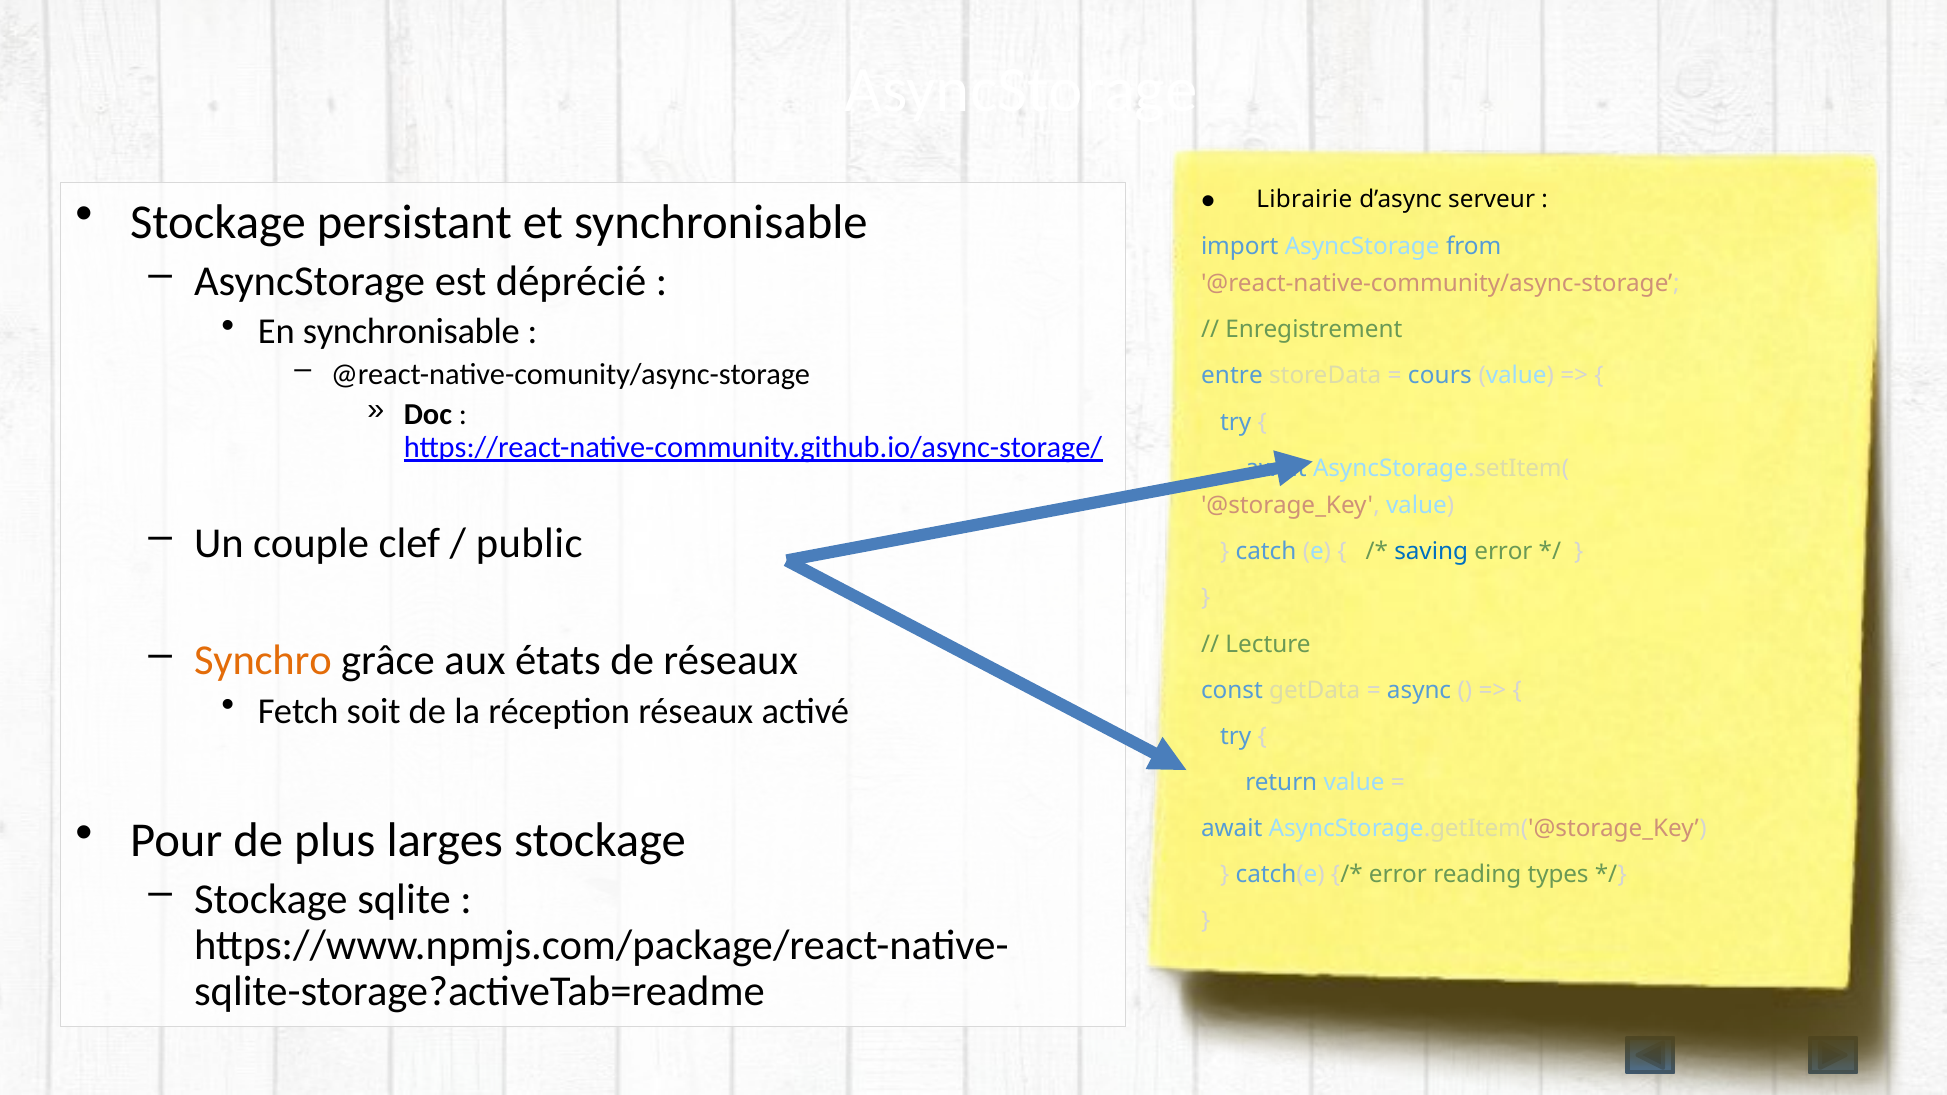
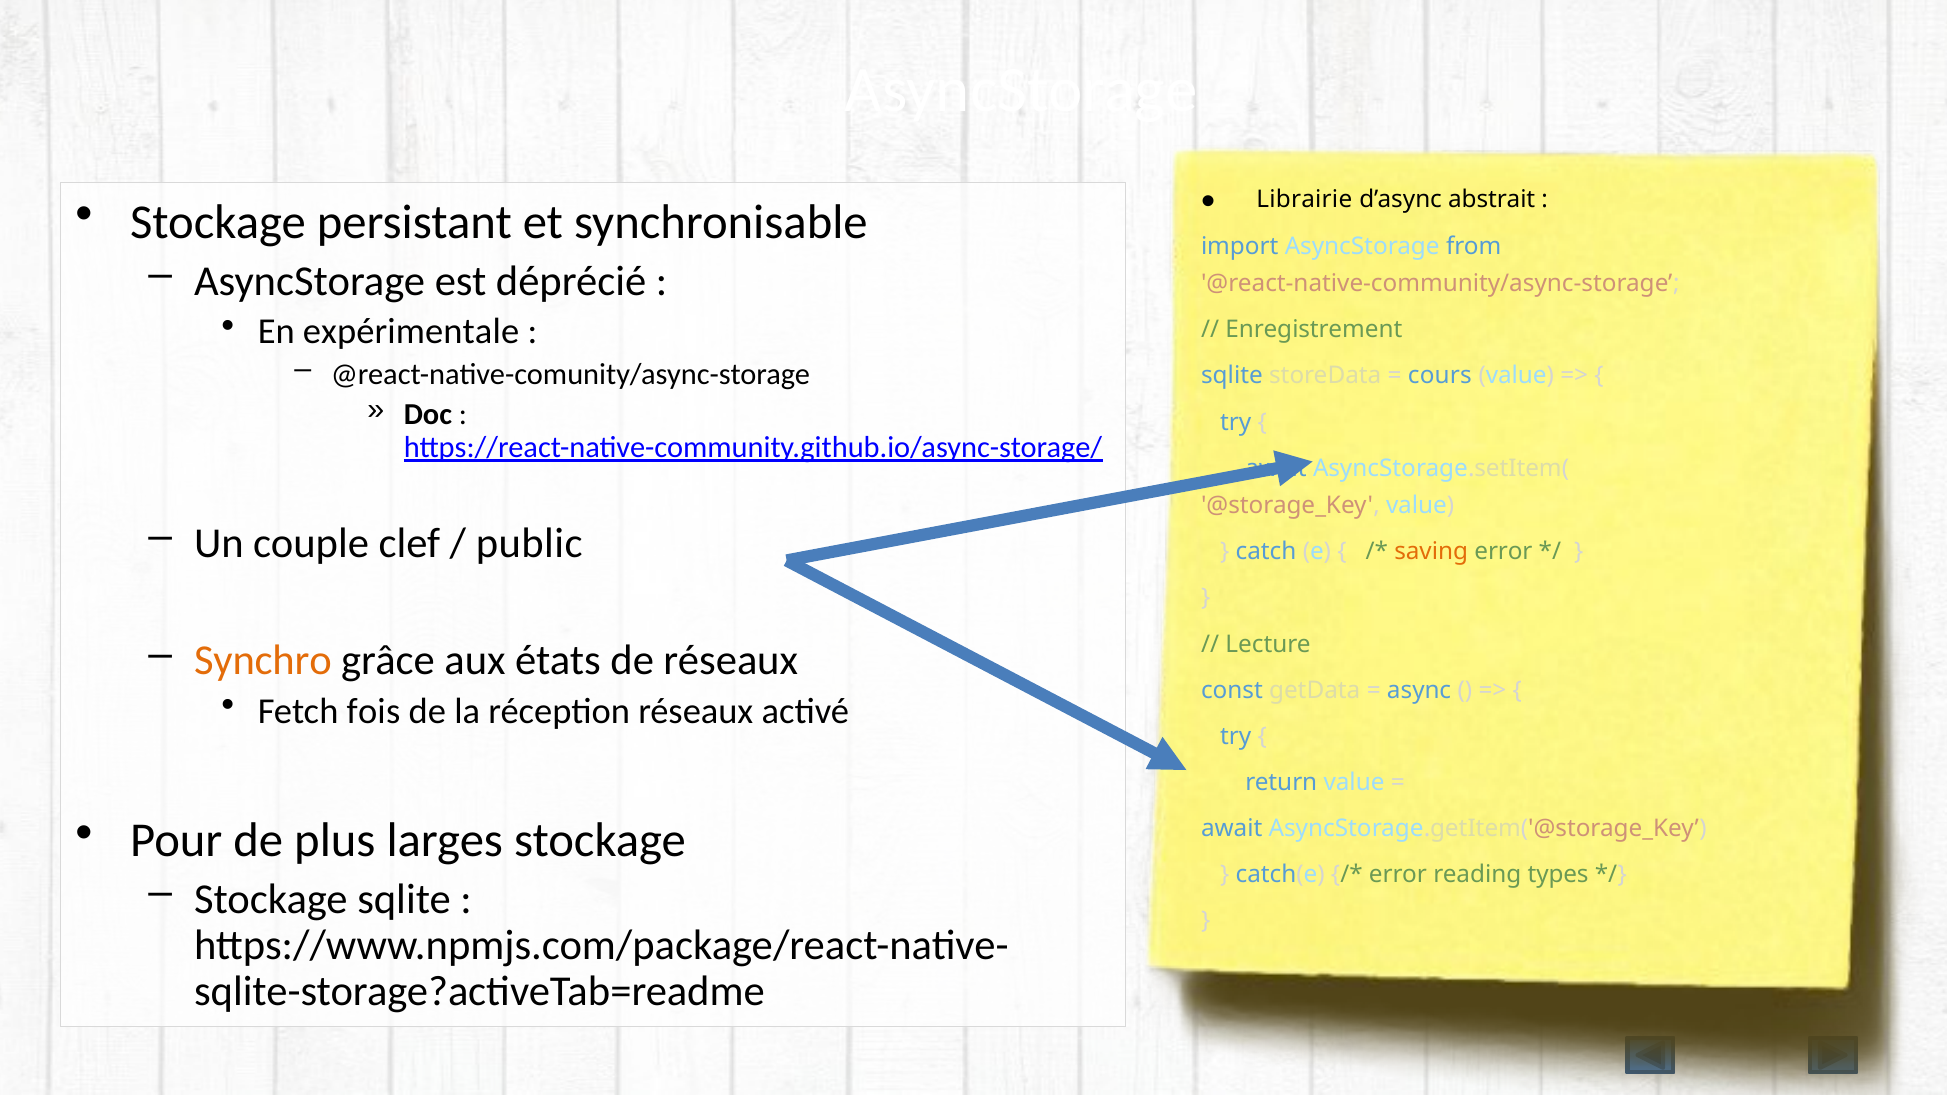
serveur: serveur -> abstrait
En synchronisable: synchronisable -> expérimentale
entre at (1232, 376): entre -> sqlite
saving colour: blue -> orange
soit: soit -> fois
